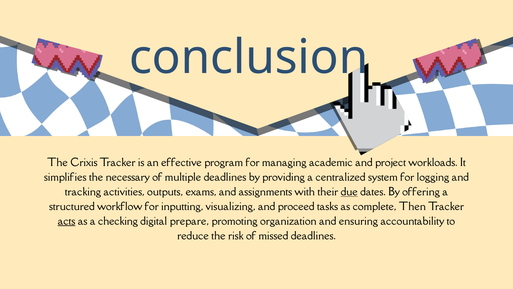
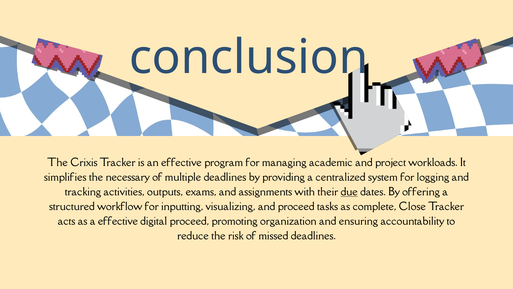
Then: Then -> Close
acts underline: present -> none
a checking: checking -> effective
digital prepare: prepare -> proceed
